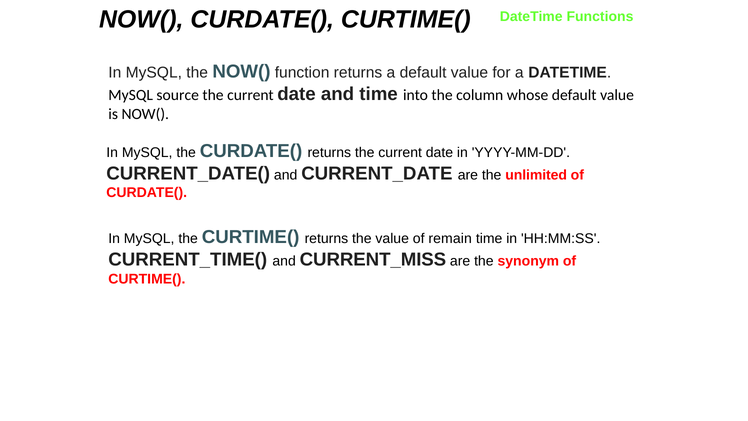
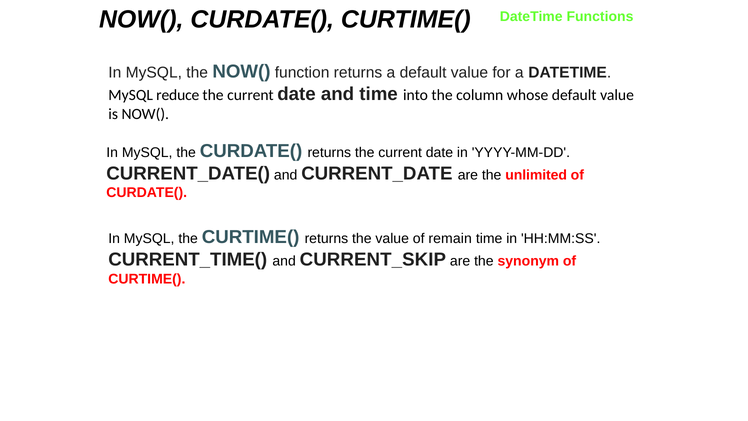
source: source -> reduce
CURRENT_MISS: CURRENT_MISS -> CURRENT_SKIP
